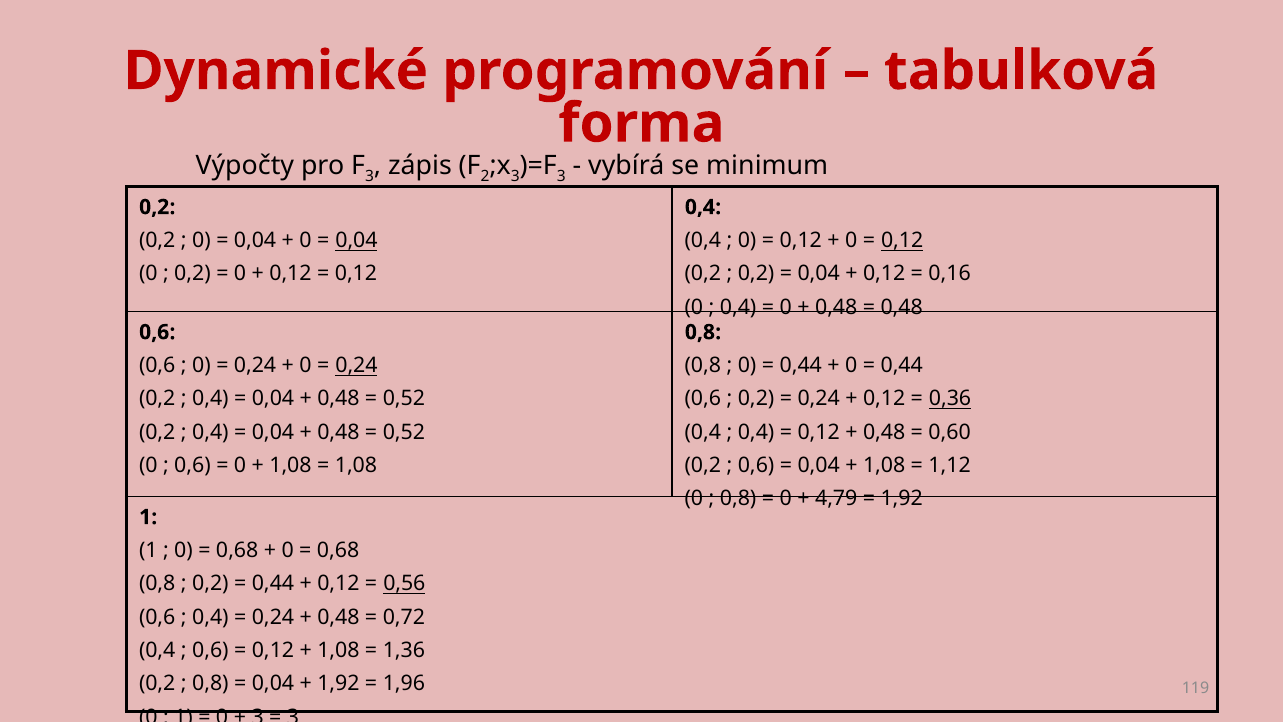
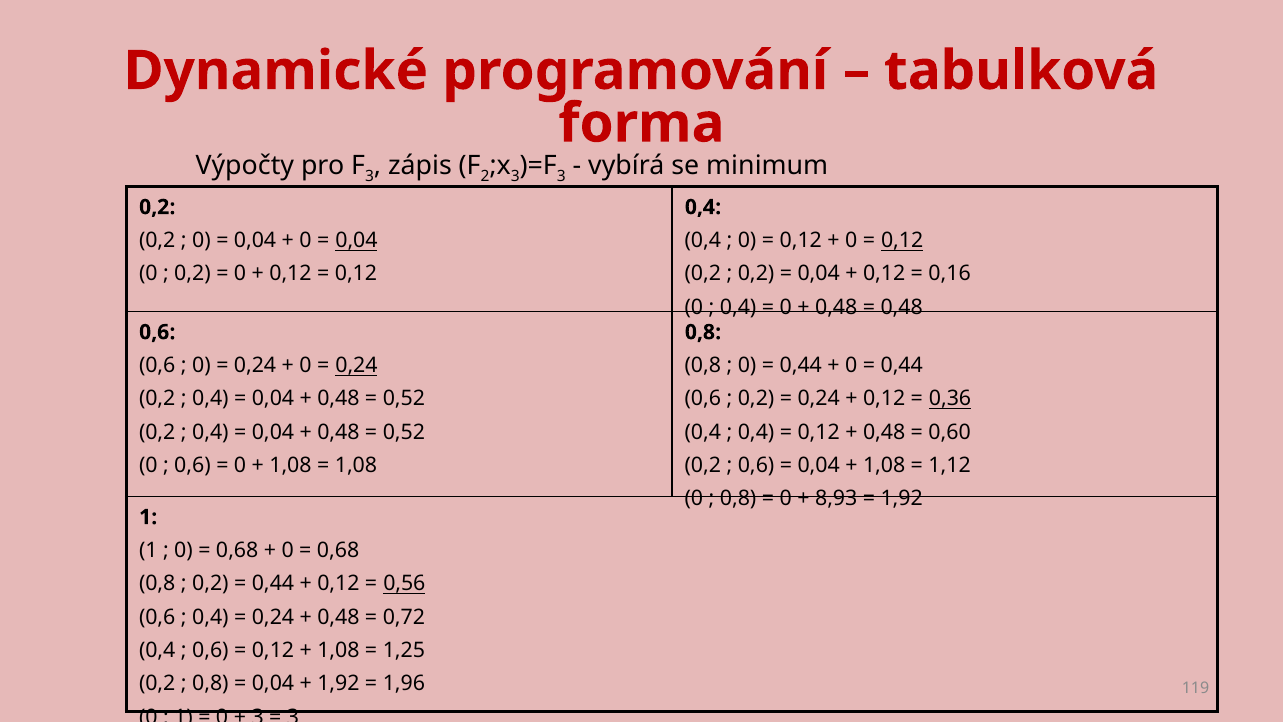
4,79: 4,79 -> 8,93
1,36: 1,36 -> 1,25
